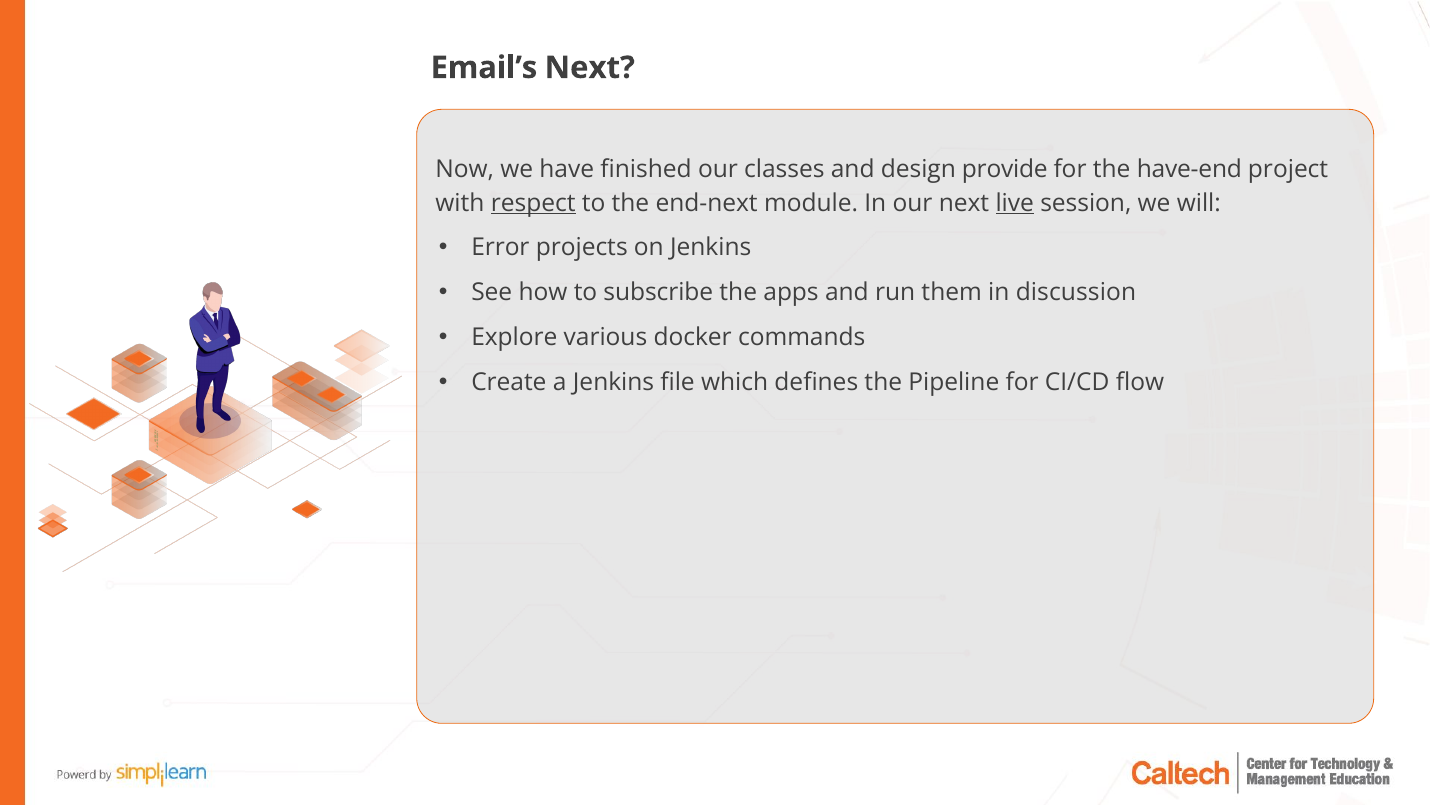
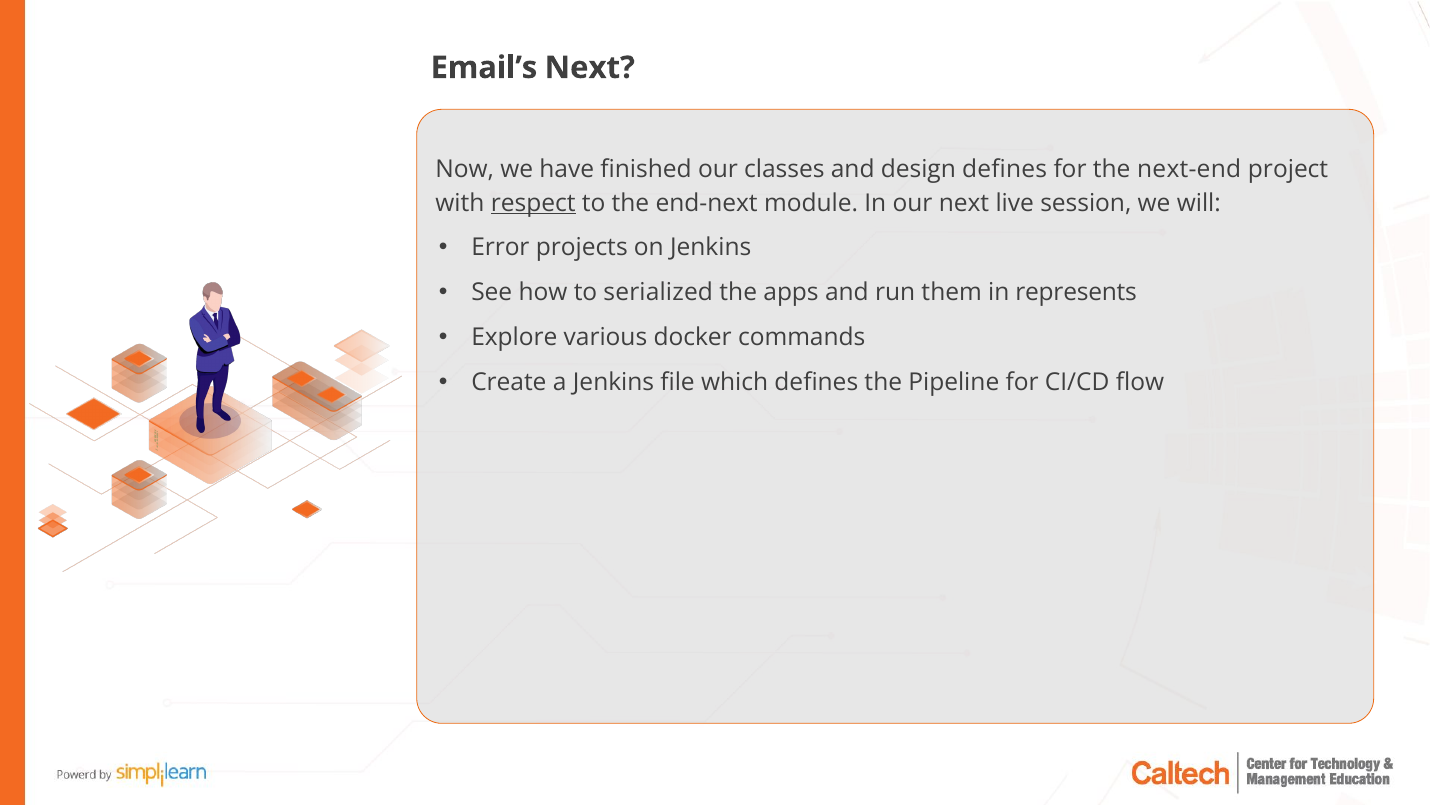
design provide: provide -> defines
have-end: have-end -> next-end
live underline: present -> none
subscribe: subscribe -> serialized
discussion: discussion -> represents
